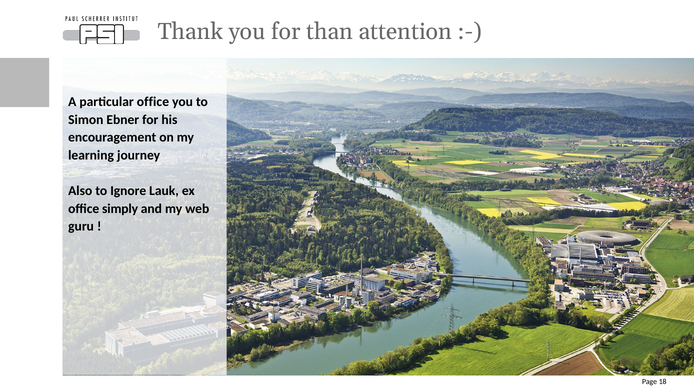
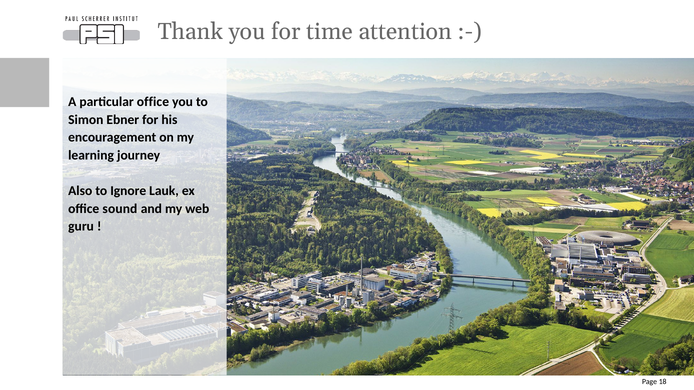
than: than -> time
simply: simply -> sound
